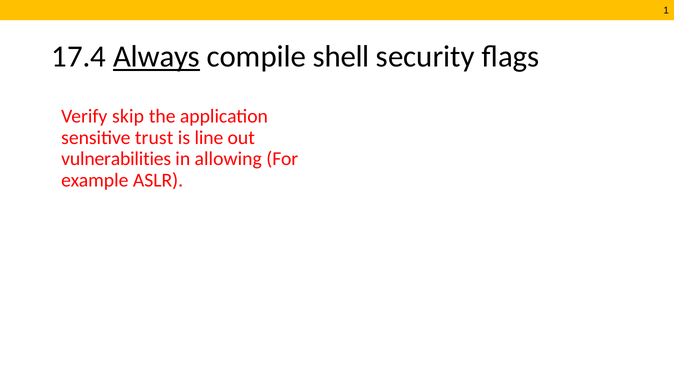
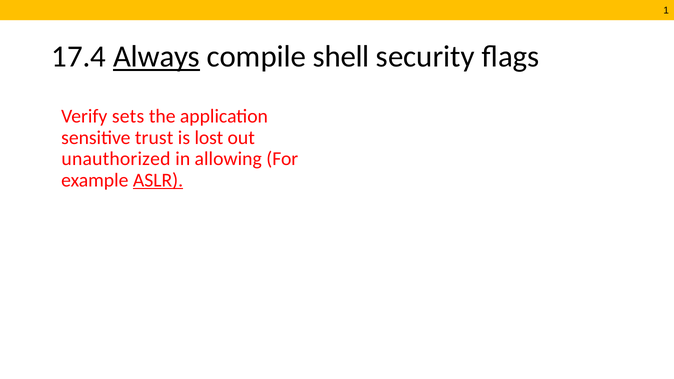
skip: skip -> sets
line: line -> lost
vulnerabilities: vulnerabilities -> unauthorized
ASLR underline: none -> present
